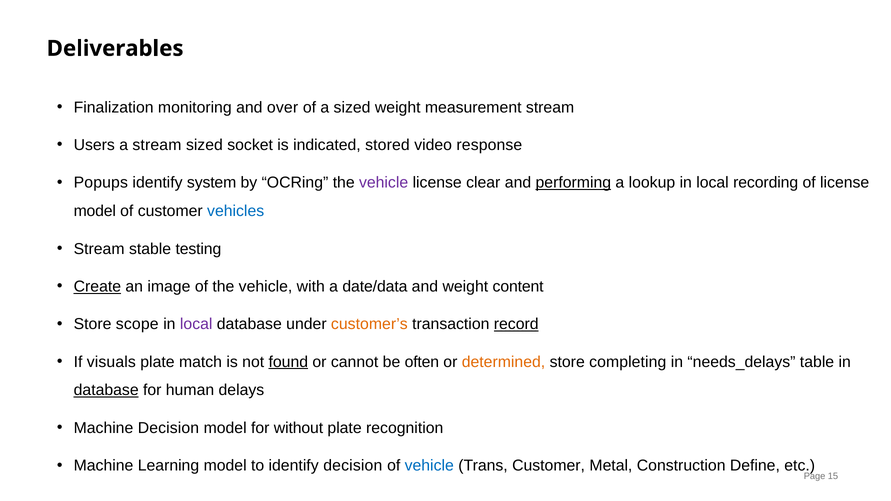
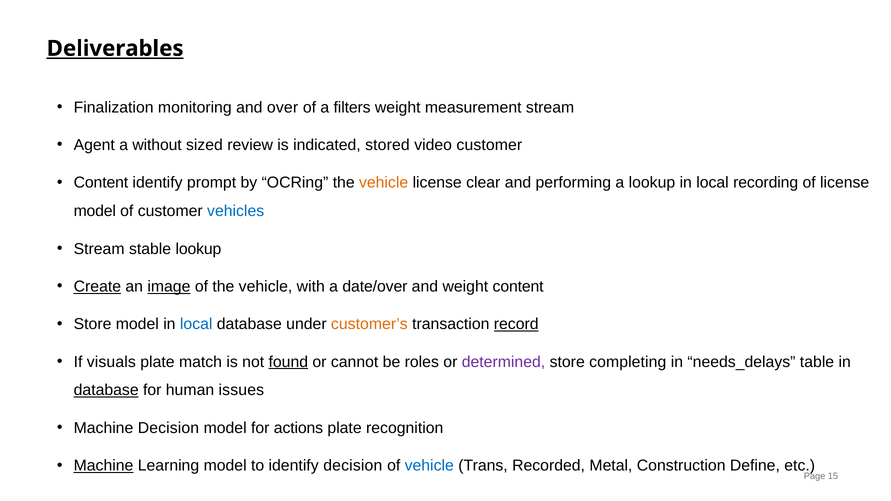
Deliverables underline: none -> present
a sized: sized -> filters
Users: Users -> Agent
a stream: stream -> without
socket: socket -> review
video response: response -> customer
Popups at (101, 183): Popups -> Content
system: system -> prompt
vehicle at (384, 183) colour: purple -> orange
performing underline: present -> none
stable testing: testing -> lookup
image underline: none -> present
date/data: date/data -> date/over
Store scope: scope -> model
local at (196, 324) colour: purple -> blue
often: often -> roles
determined colour: orange -> purple
delays: delays -> issues
without: without -> actions
Machine at (104, 466) underline: none -> present
Trans Customer: Customer -> Recorded
